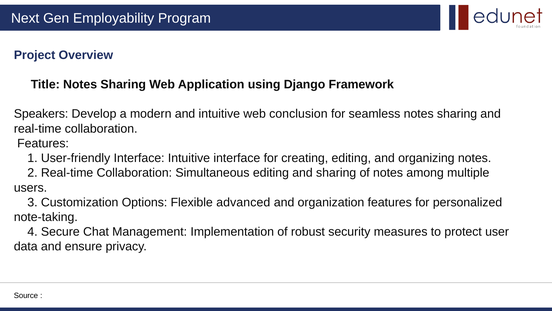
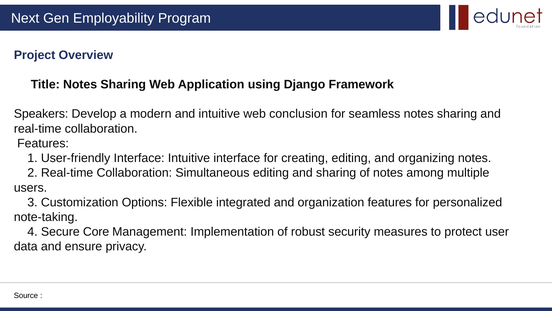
advanced: advanced -> integrated
Chat: Chat -> Core
